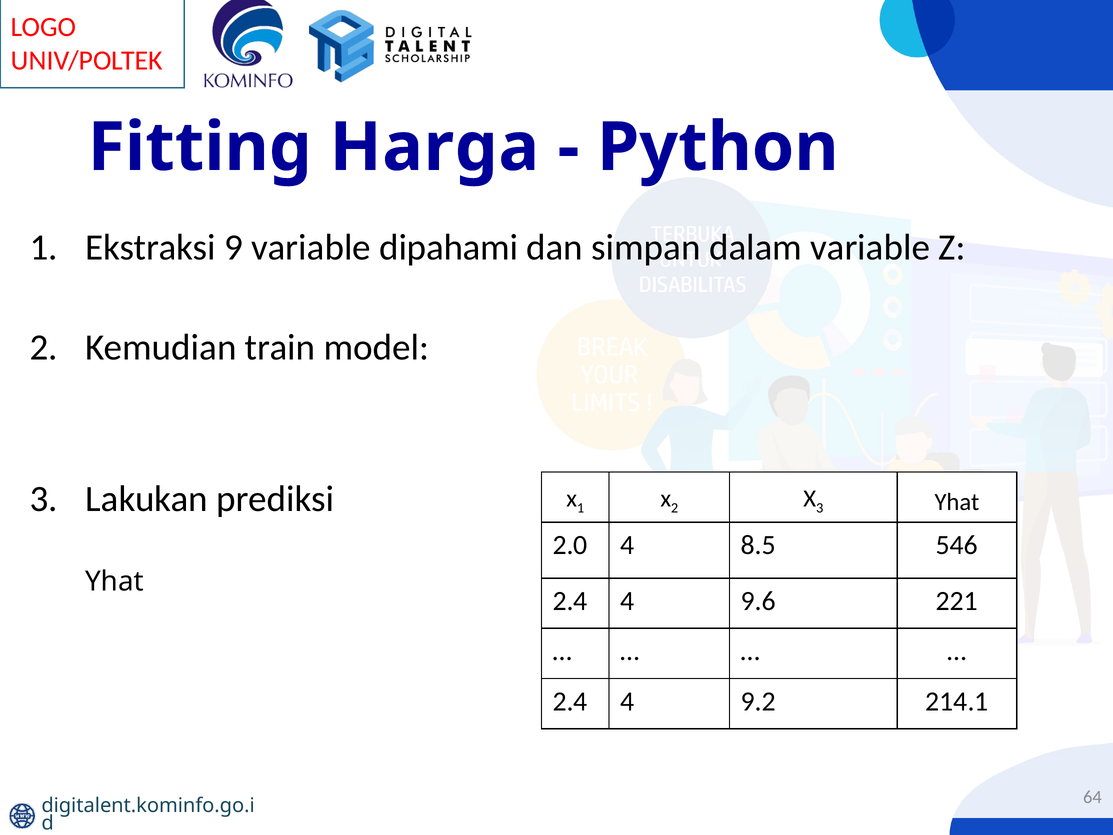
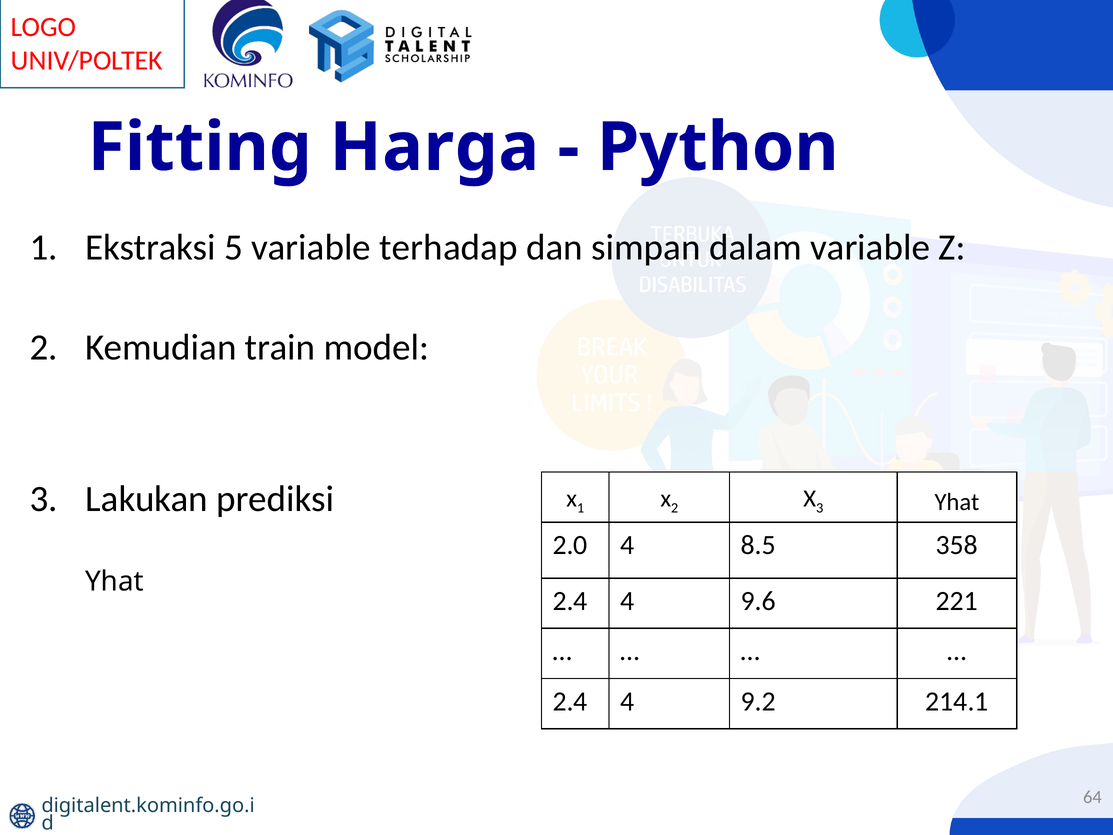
9: 9 -> 5
dipahami: dipahami -> terhadap
546: 546 -> 358
